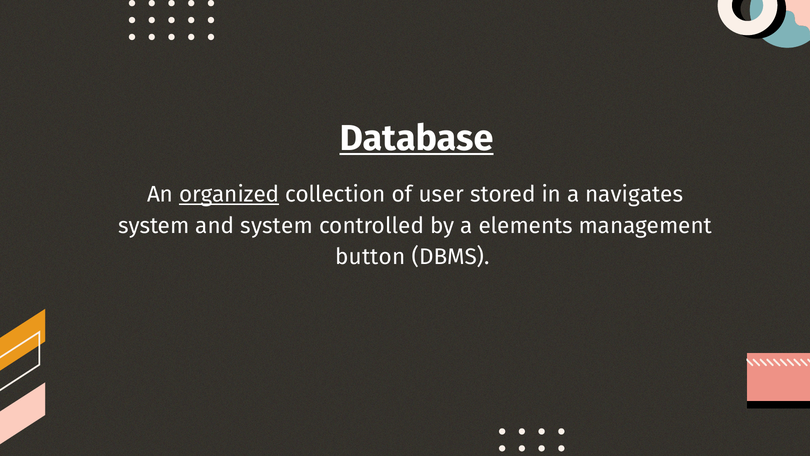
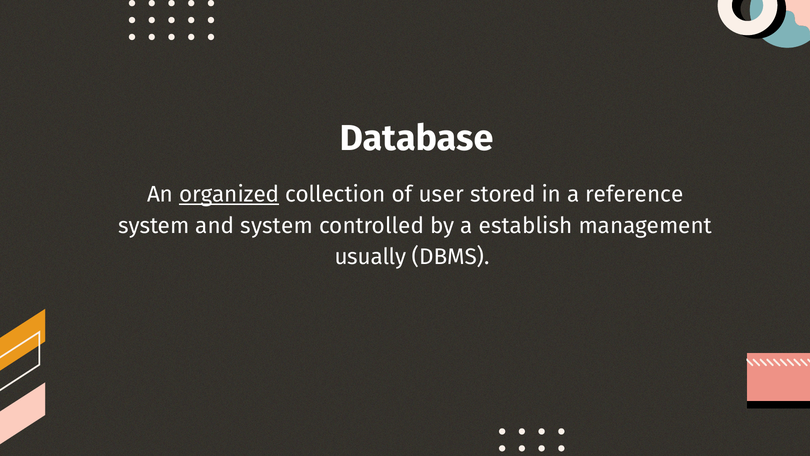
Database underline: present -> none
navigates: navigates -> reference
elements: elements -> establish
button: button -> usually
